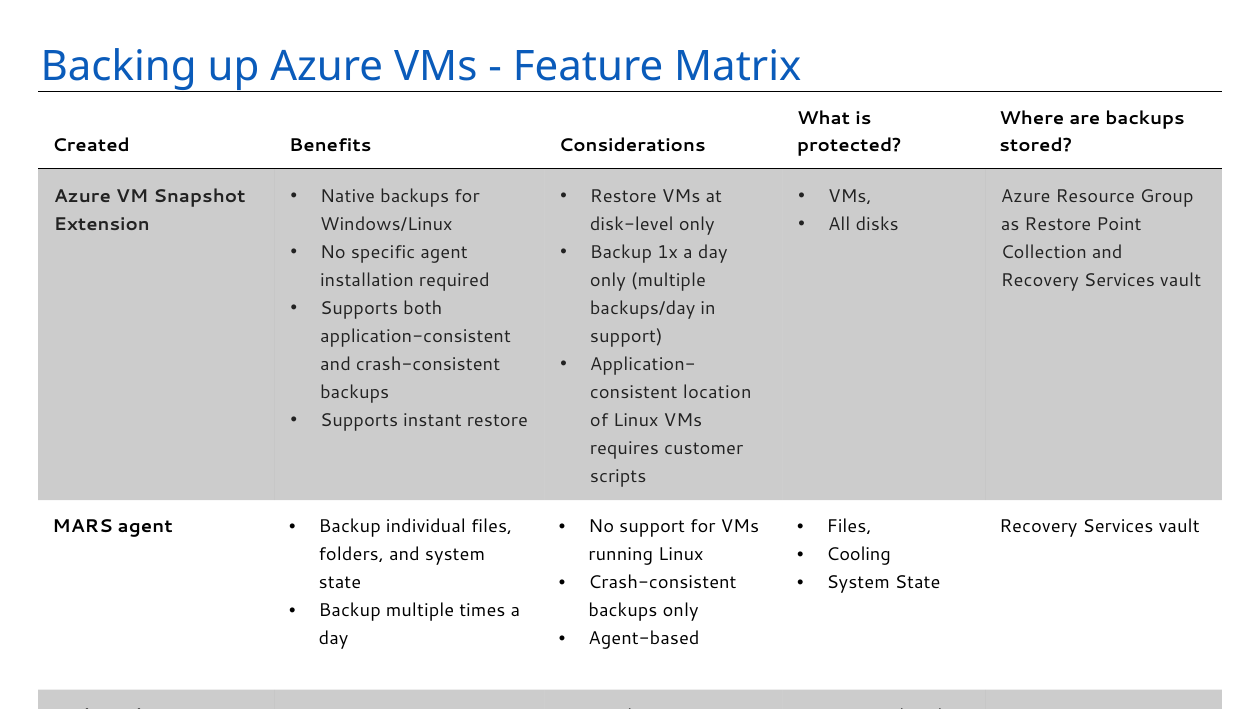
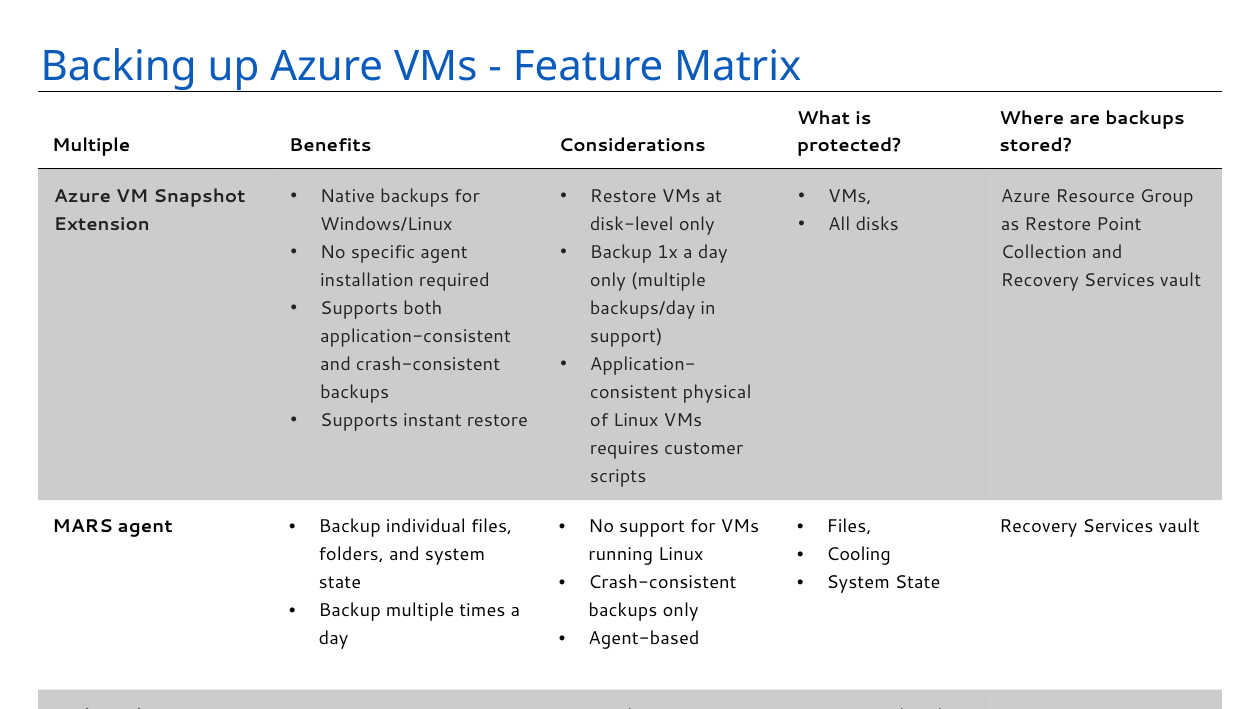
Created at (91, 146): Created -> Multiple
location: location -> physical
